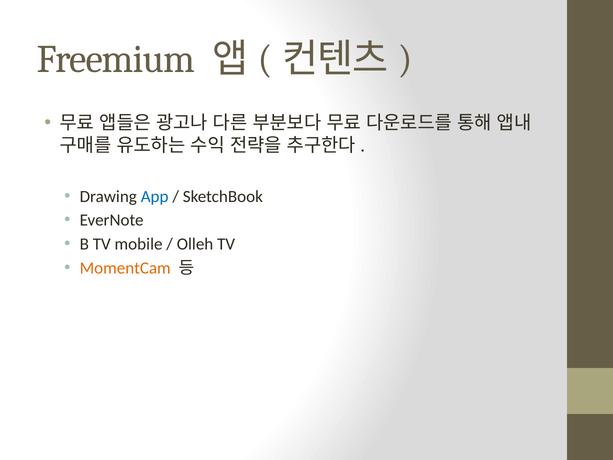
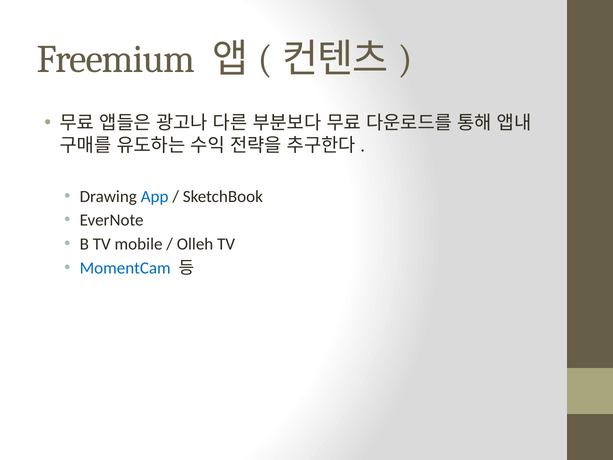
MomentCam colour: orange -> blue
